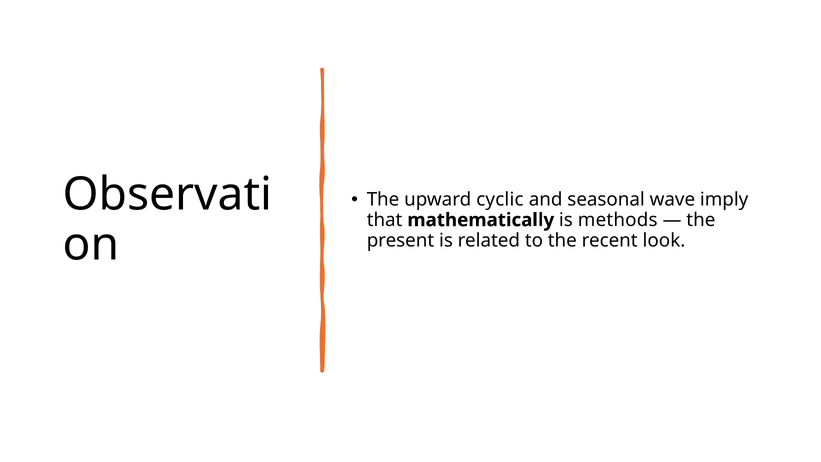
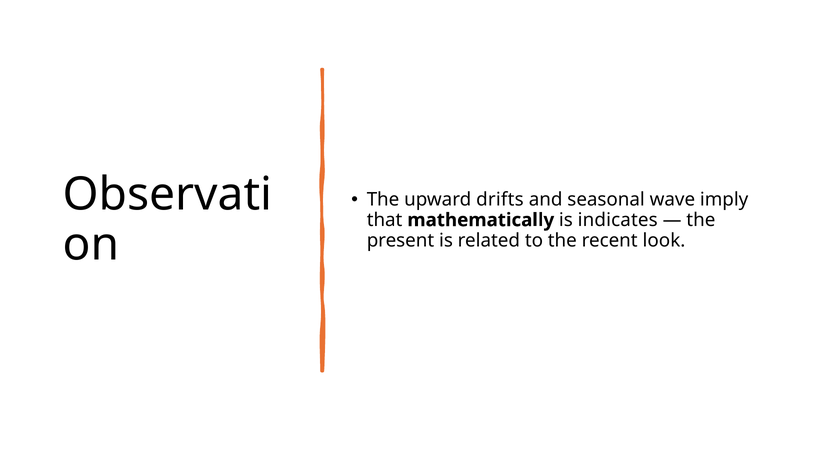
cyclic: cyclic -> drifts
methods: methods -> indicates
